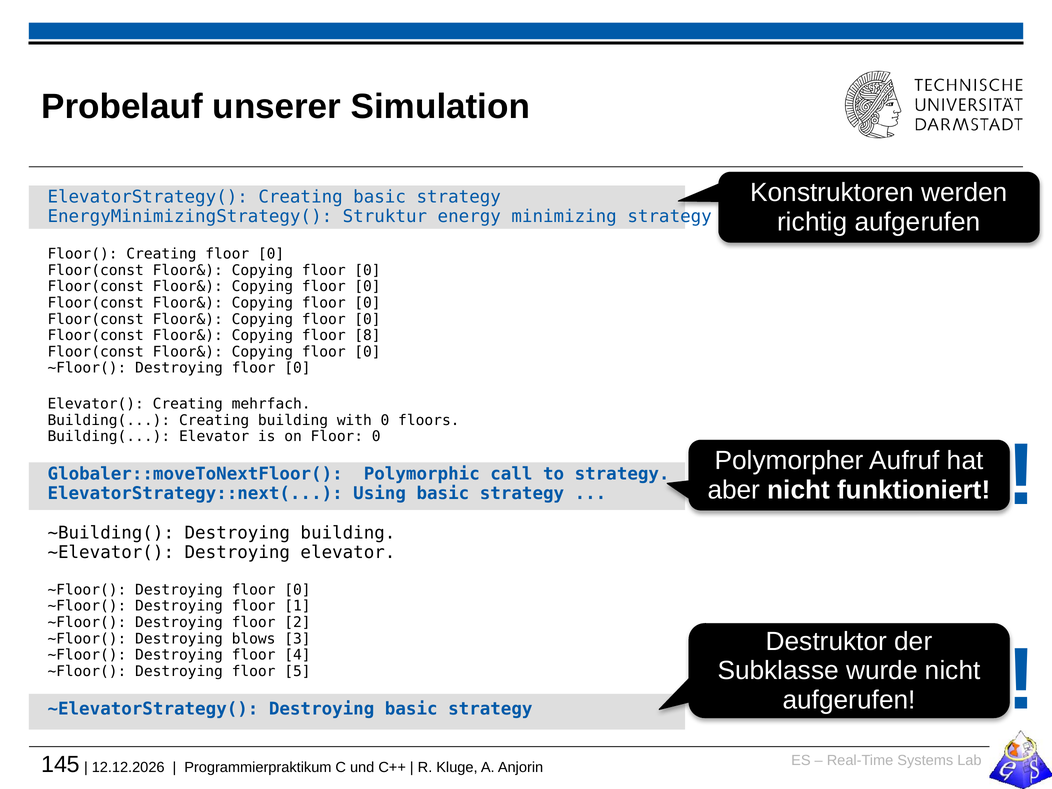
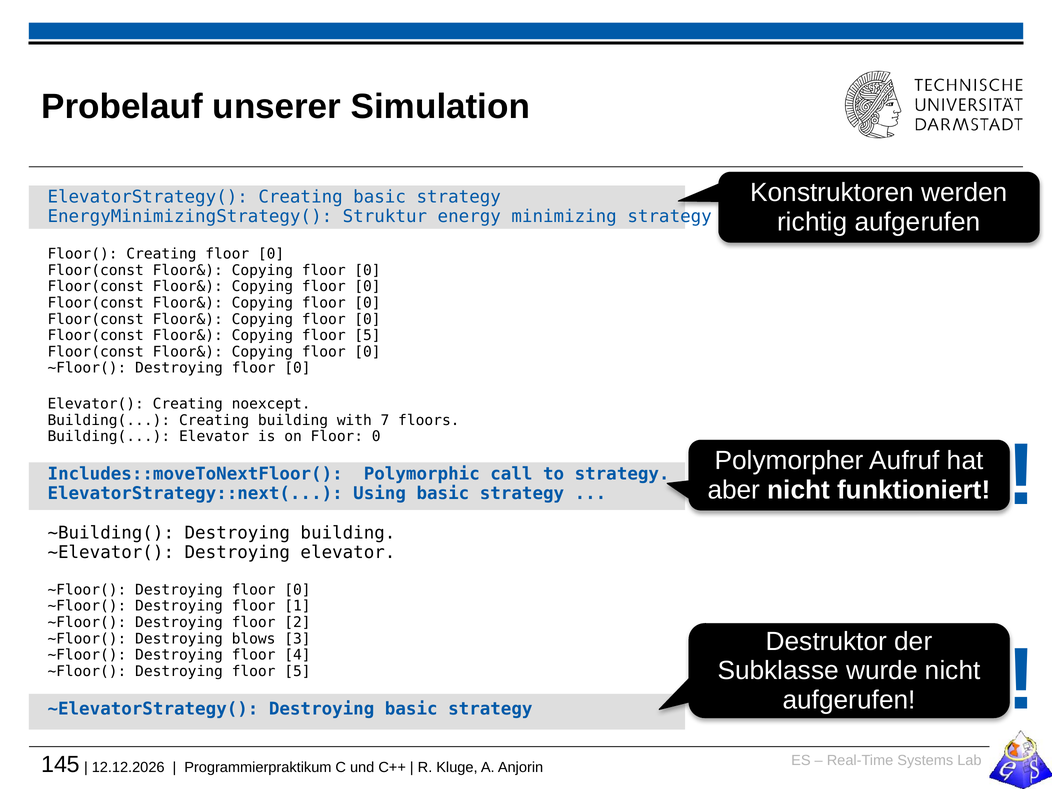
Copying floor 8: 8 -> 5
mehrfach: mehrfach -> noexcept
with 0: 0 -> 7
Globaler::moveToNextFloor(: Globaler::moveToNextFloor( -> Includes::moveToNextFloor(
